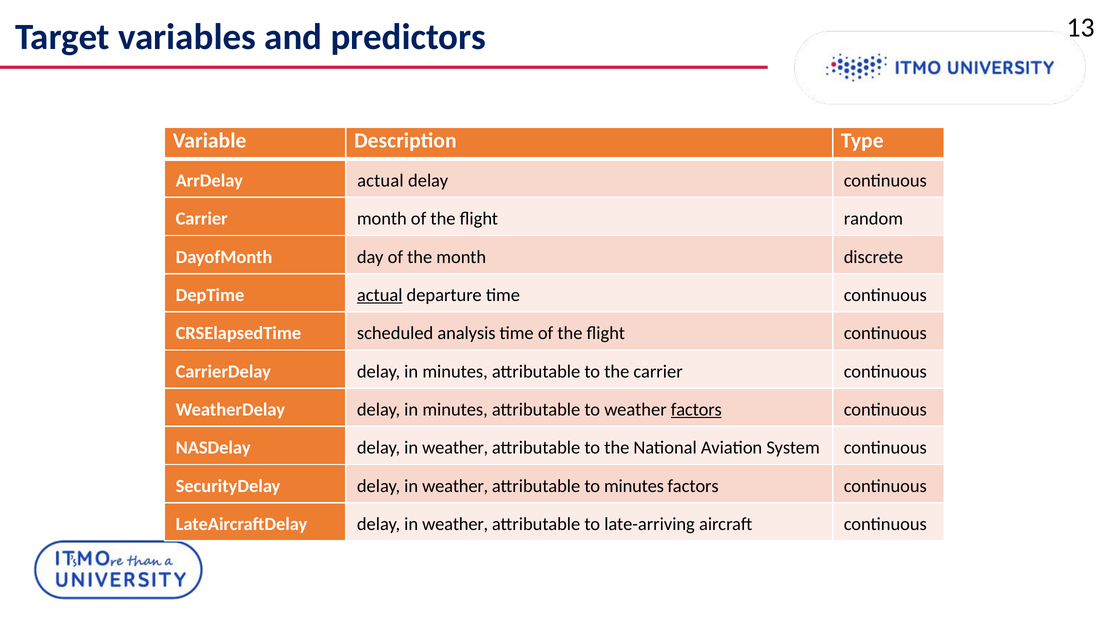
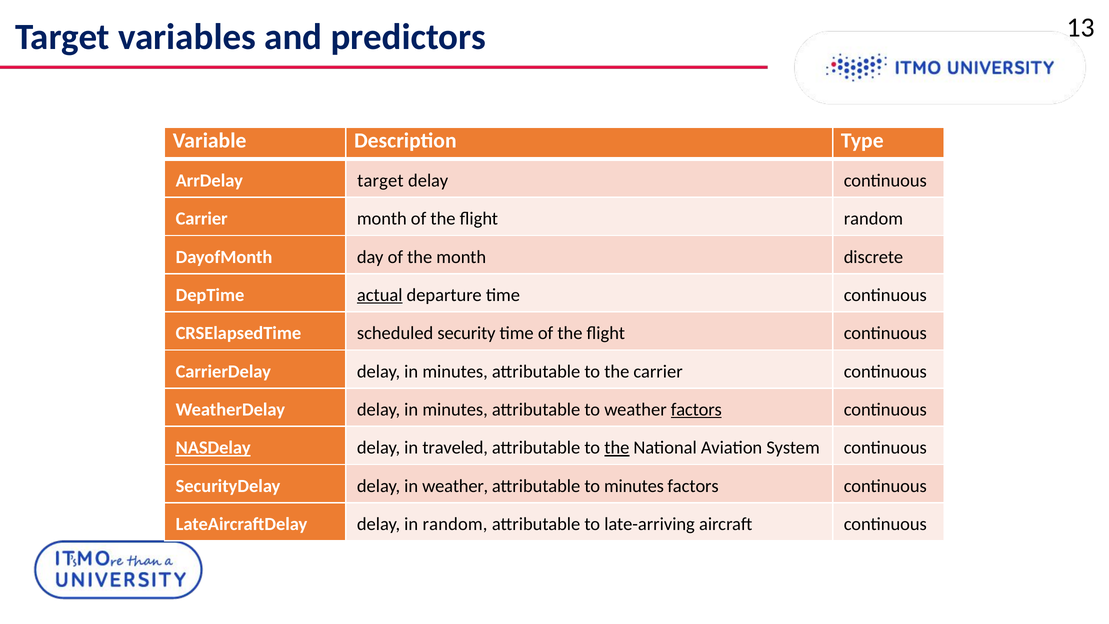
ArrDelay actual: actual -> target
analysis: analysis -> security
NASDelay underline: none -> present
weather at (455, 448): weather -> traveled
the at (617, 448) underline: none -> present
LateAircraftDelay delay in weather: weather -> random
